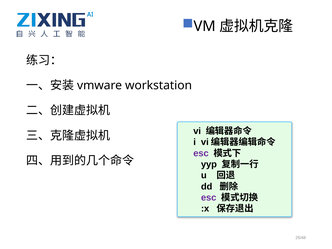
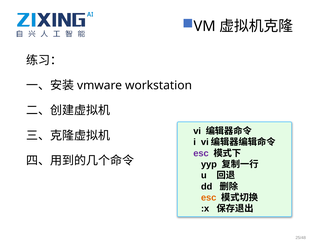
esc at (209, 198) colour: purple -> orange
